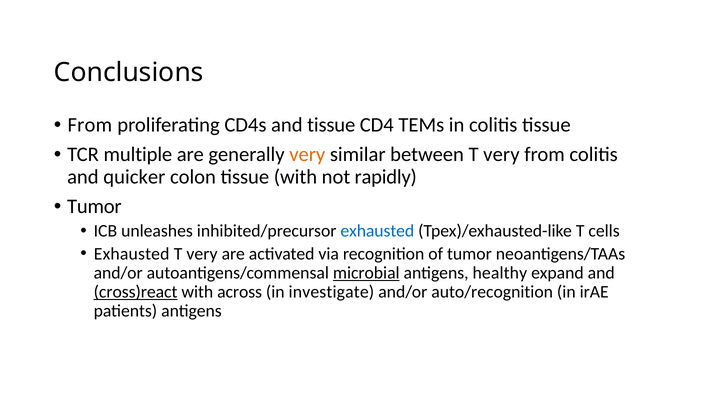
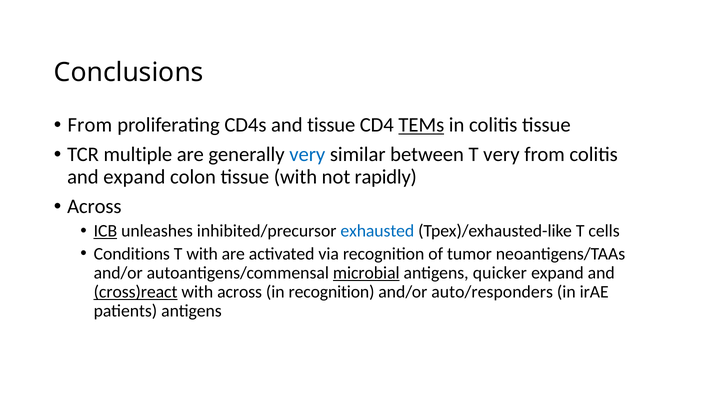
TEMs underline: none -> present
very at (307, 155) colour: orange -> blue
and quicker: quicker -> expand
Tumor at (94, 206): Tumor -> Across
ICB underline: none -> present
Exhausted at (132, 253): Exhausted -> Conditions
very at (202, 253): very -> with
healthy: healthy -> quicker
in investigate: investigate -> recognition
auto/recognition: auto/recognition -> auto/responders
